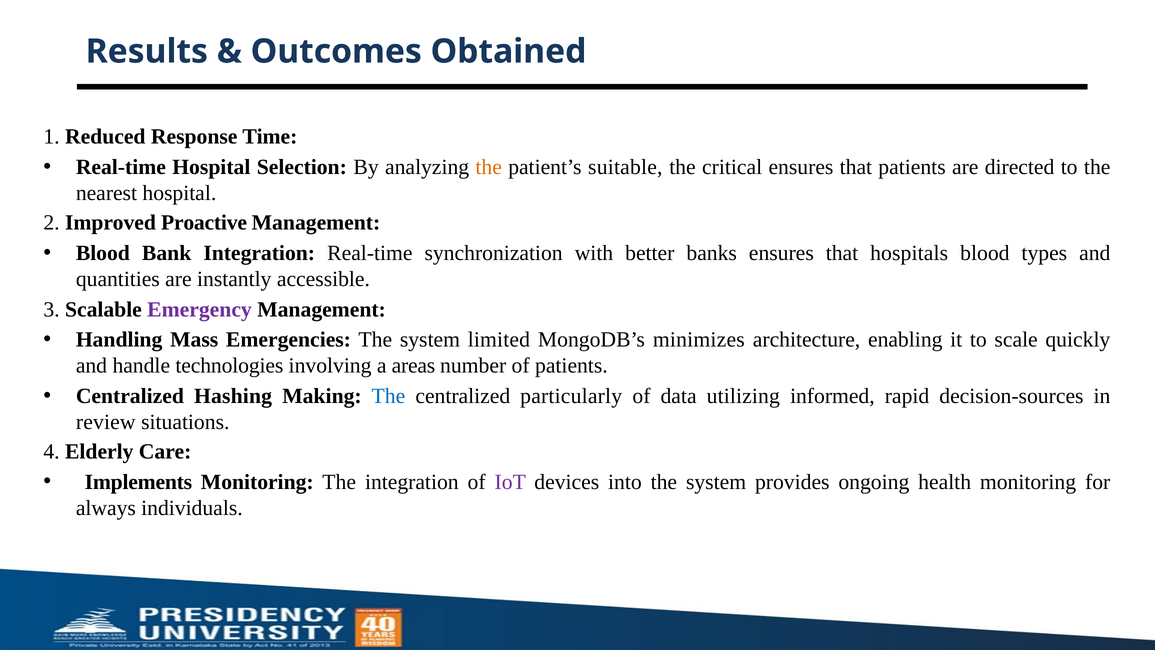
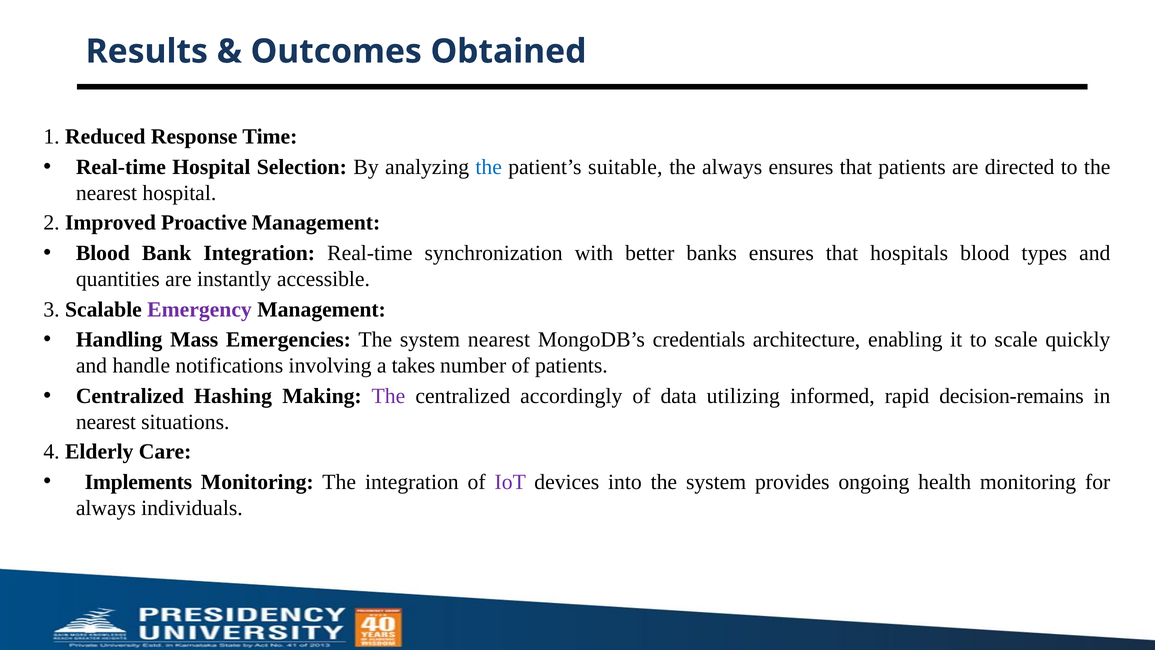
the at (489, 167) colour: orange -> blue
the critical: critical -> always
system limited: limited -> nearest
minimizes: minimizes -> credentials
technologies: technologies -> notifications
areas: areas -> takes
The at (388, 396) colour: blue -> purple
particularly: particularly -> accordingly
decision-sources: decision-sources -> decision-remains
review at (106, 422): review -> nearest
